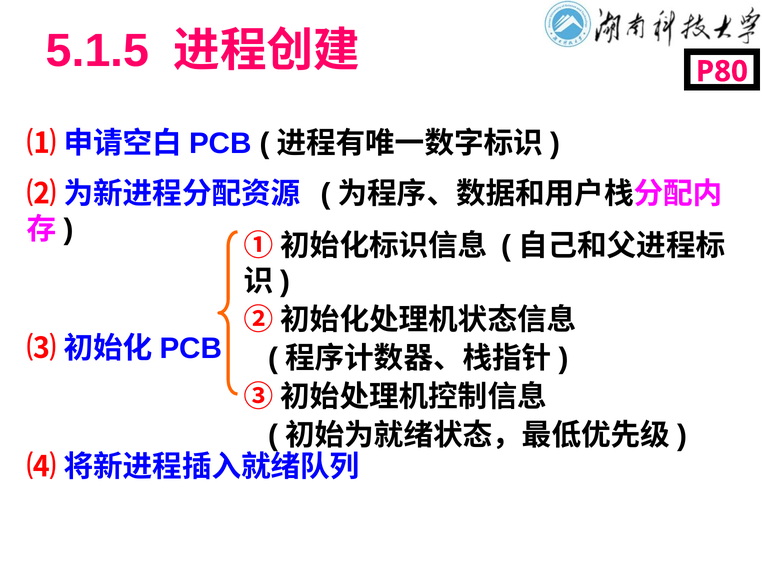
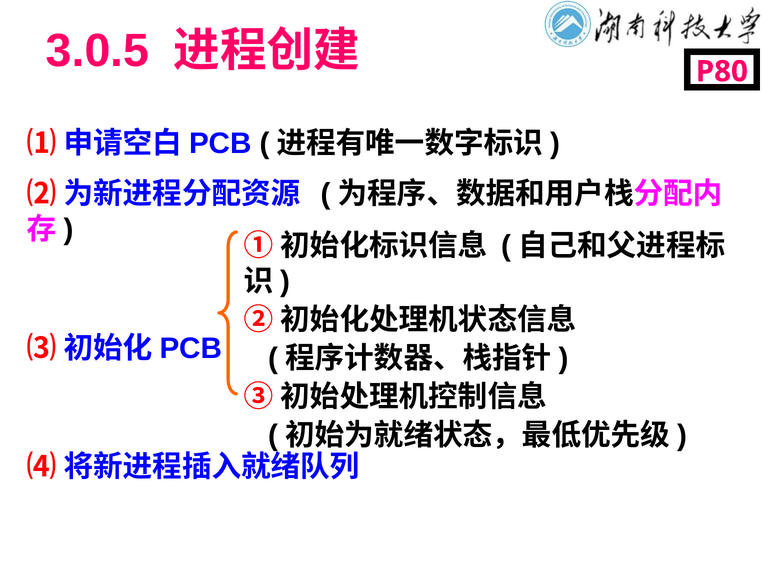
5.1.5: 5.1.5 -> 3.0.5
